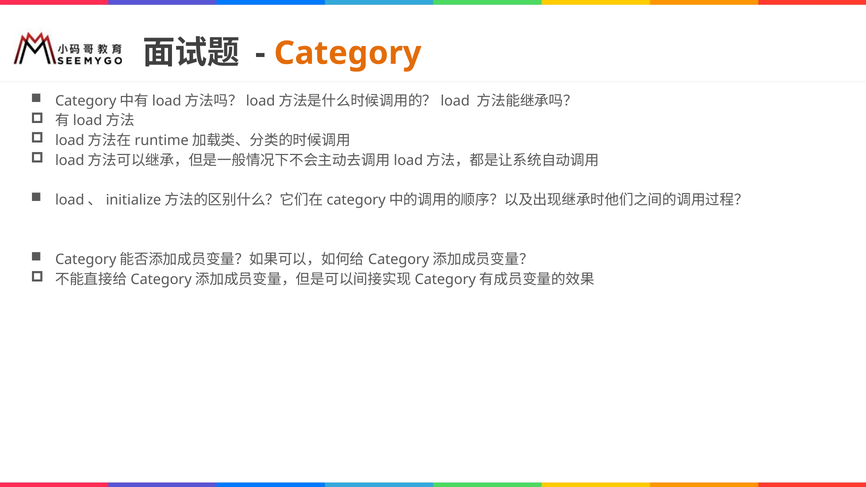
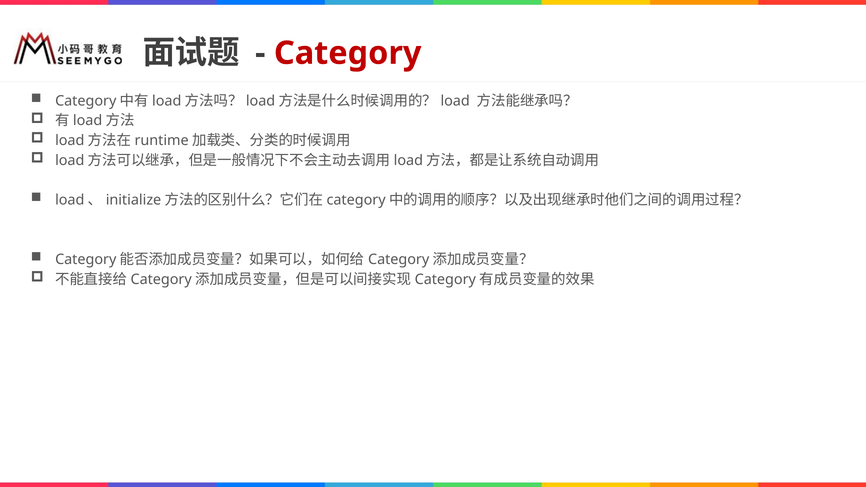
Category colour: orange -> red
